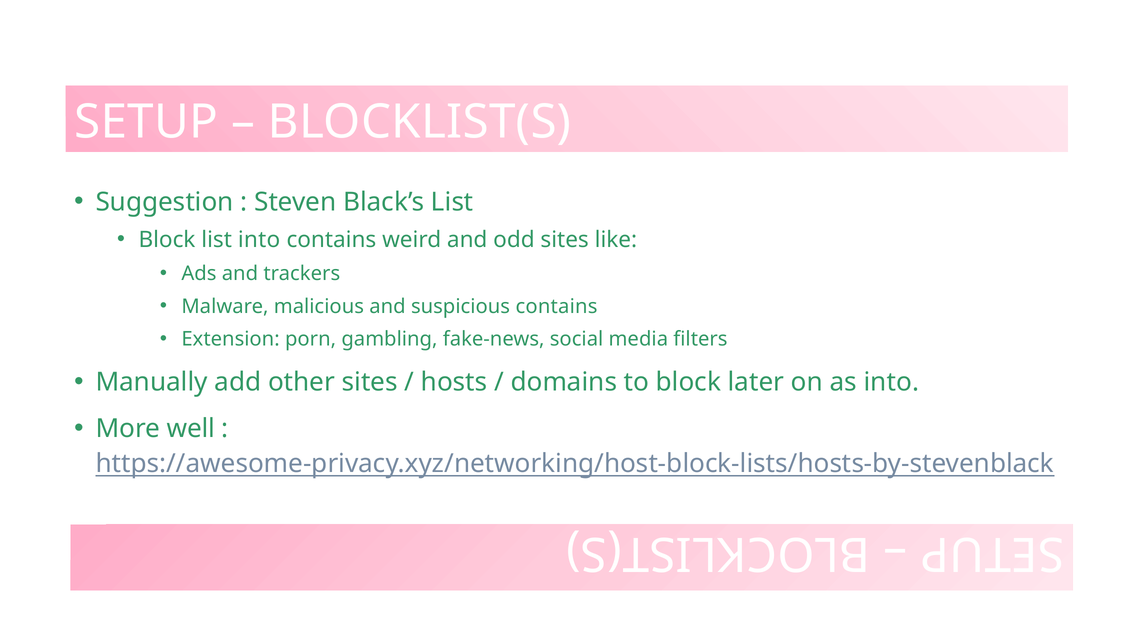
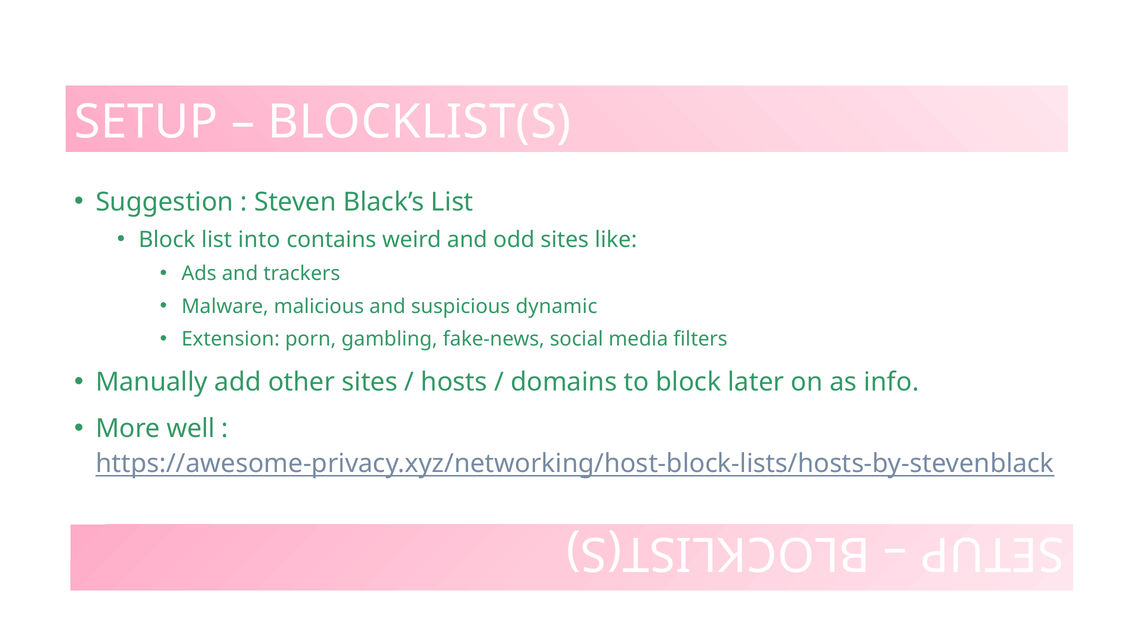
suspicious contains: contains -> dynamic
as into: into -> info
